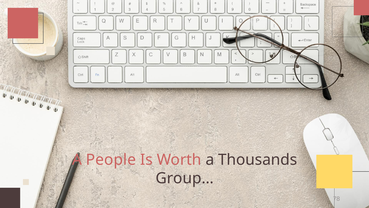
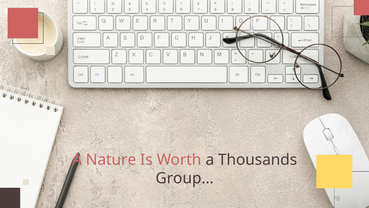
People: People -> Nature
